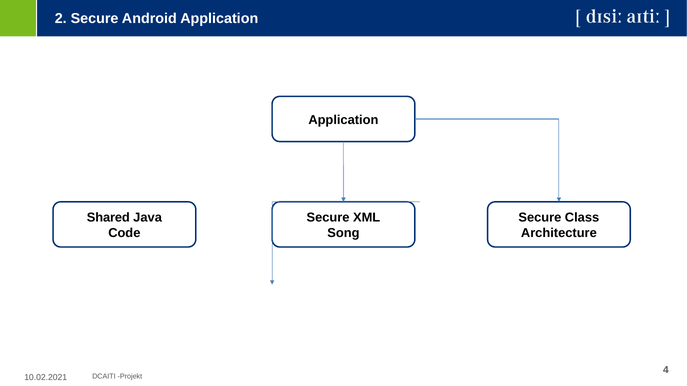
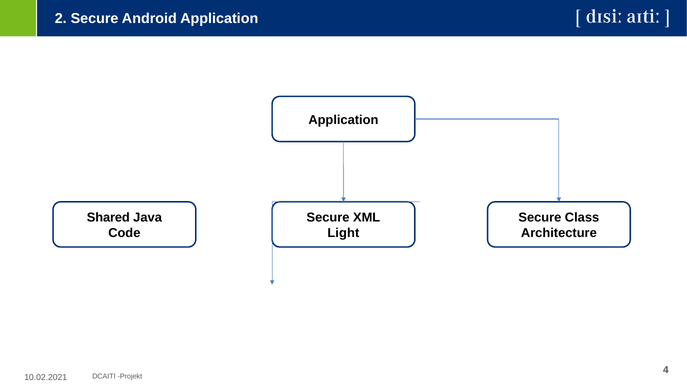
Song: Song -> Light
